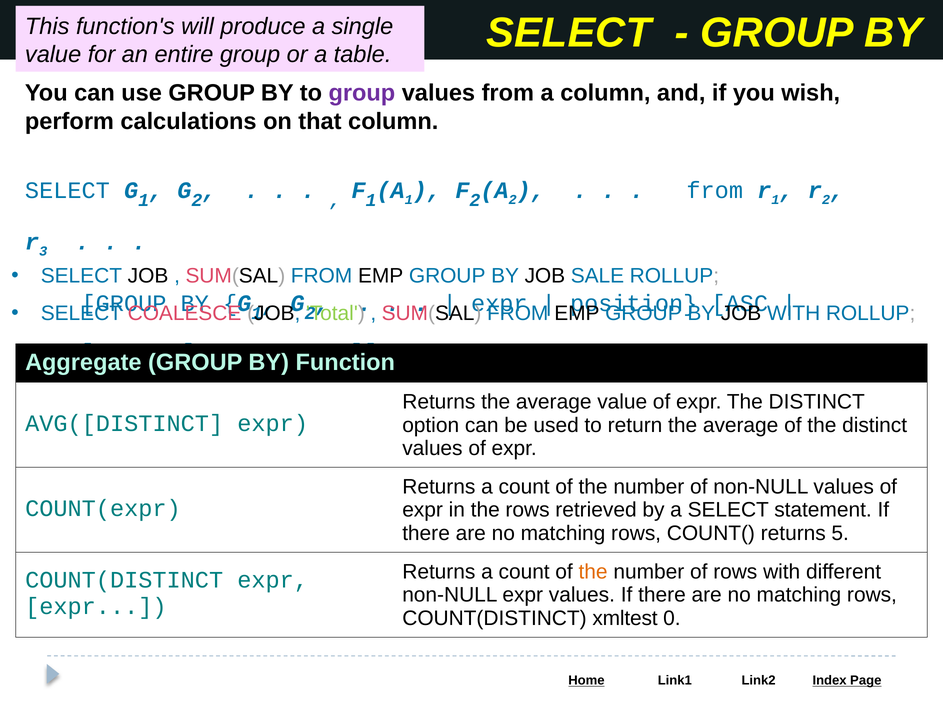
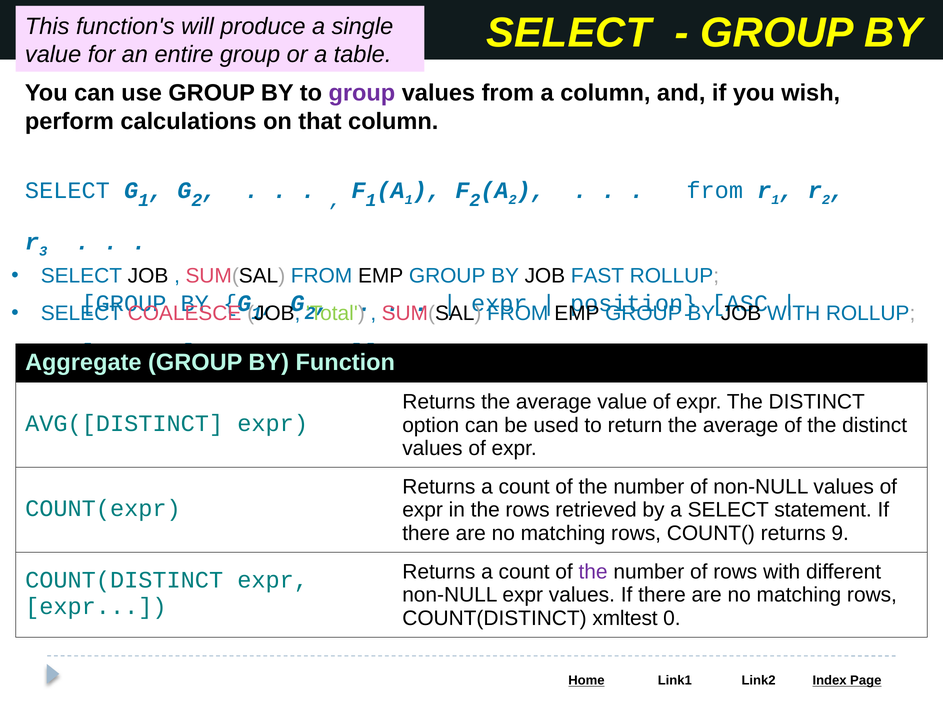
SALE: SALE -> FAST
5: 5 -> 9
the at (593, 571) colour: orange -> purple
